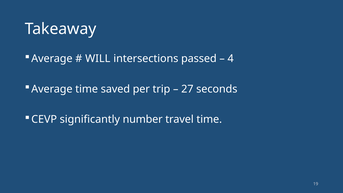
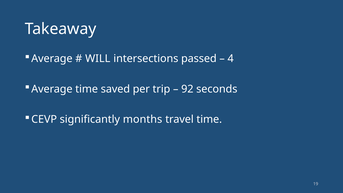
27: 27 -> 92
number: number -> months
